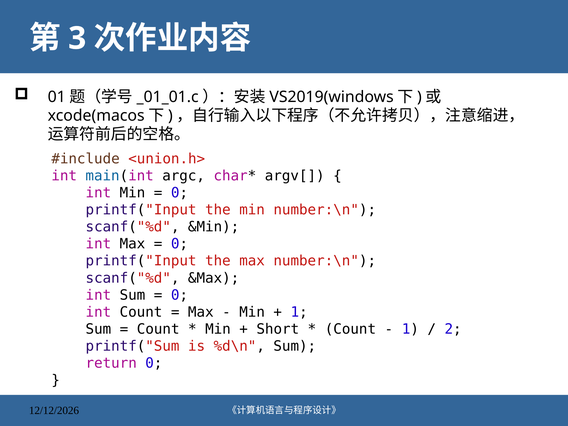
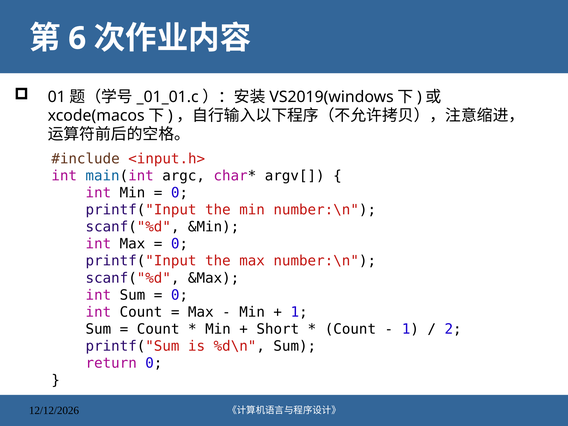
3: 3 -> 6
<union.h>: <union.h> -> <input.h>
